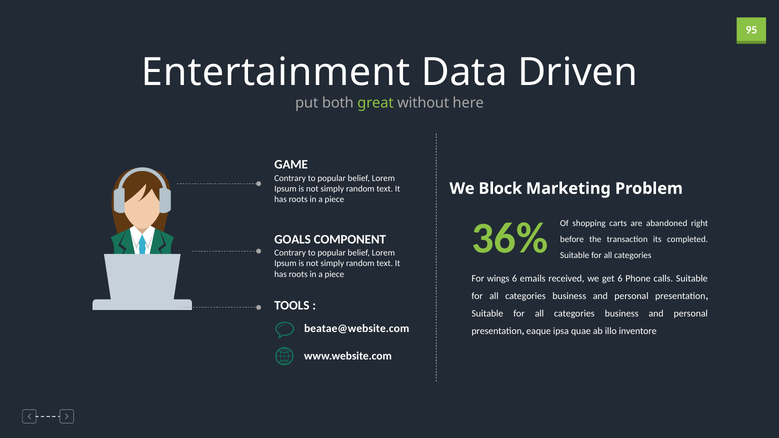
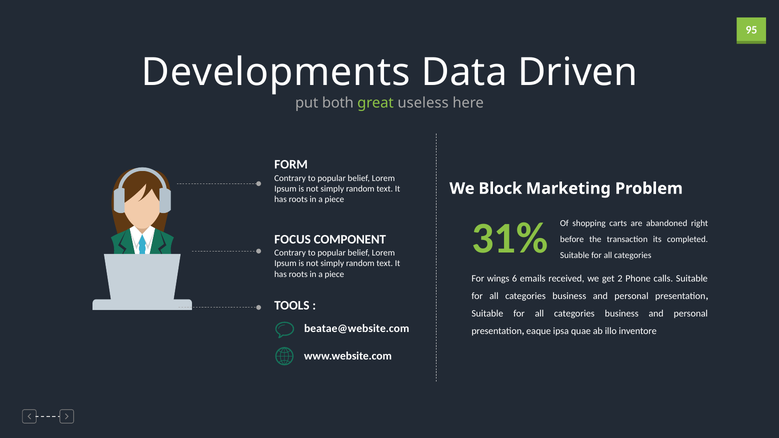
Entertainment: Entertainment -> Developments
without: without -> useless
GAME: GAME -> FORM
36%: 36% -> 31%
GOALS: GOALS -> FOCUS
get 6: 6 -> 2
